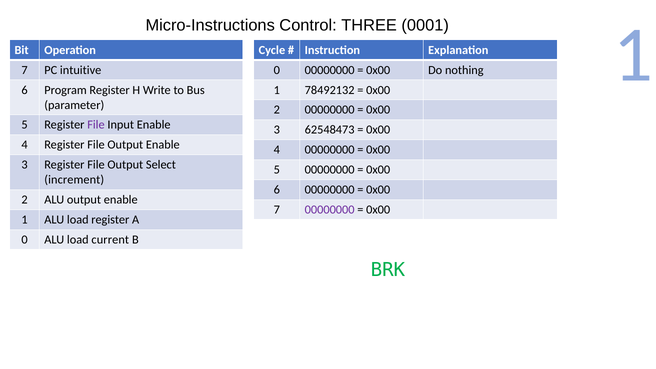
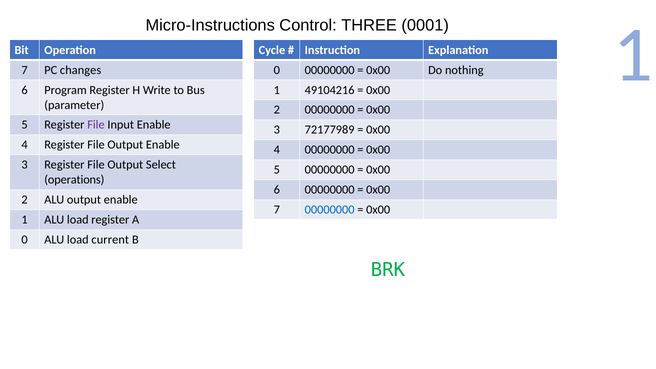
intuitive: intuitive -> changes
78492132: 78492132 -> 49104216
62548473: 62548473 -> 72177989
increment: increment -> operations
00000000 at (330, 210) colour: purple -> blue
